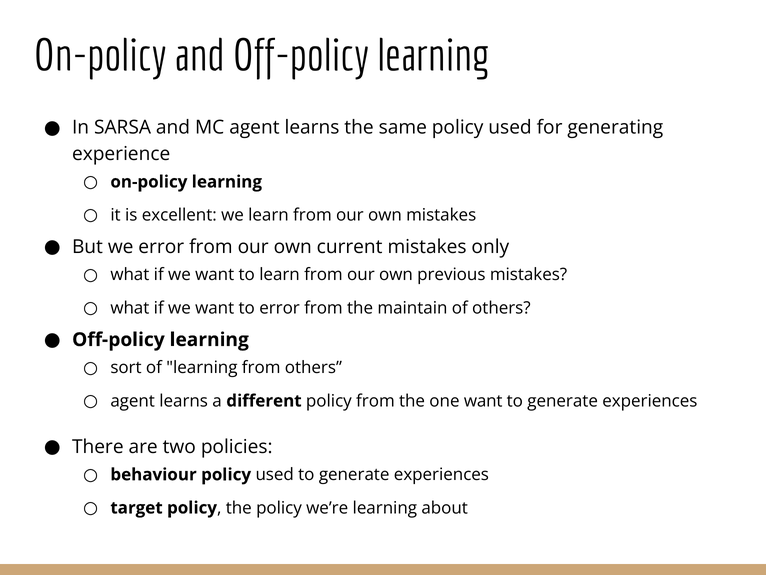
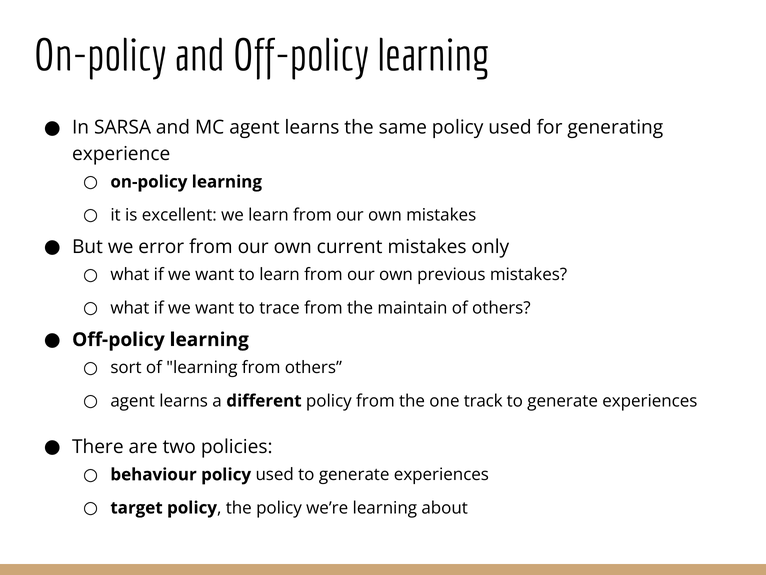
to error: error -> trace
one want: want -> track
